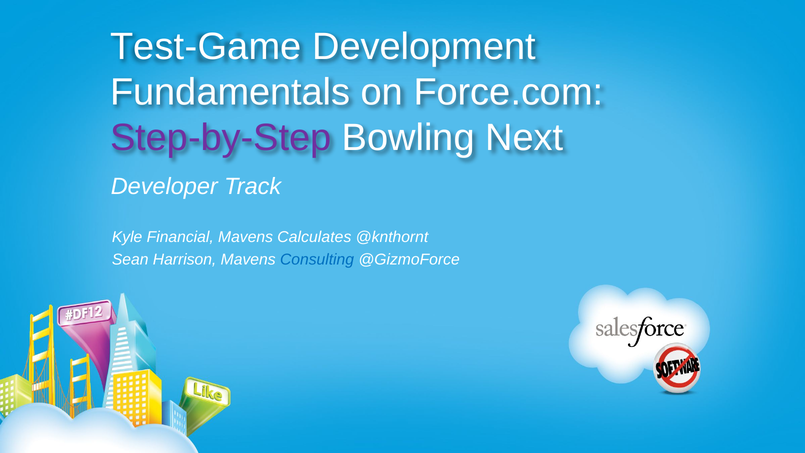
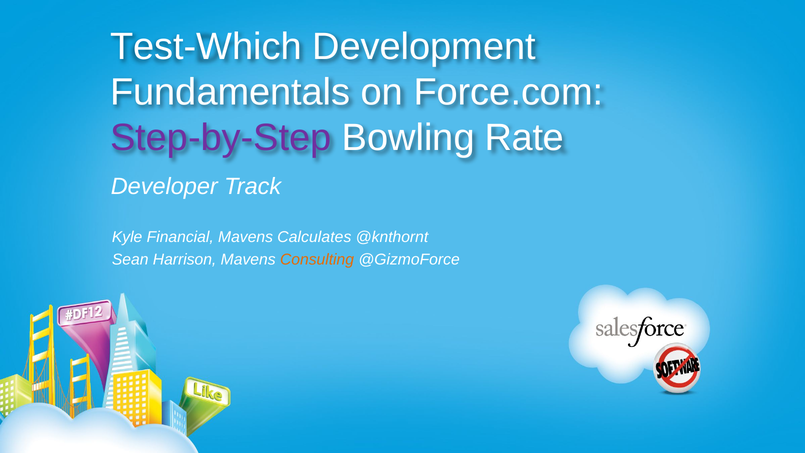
Test-Game: Test-Game -> Test-Which
Next: Next -> Rate
Consulting colour: blue -> orange
